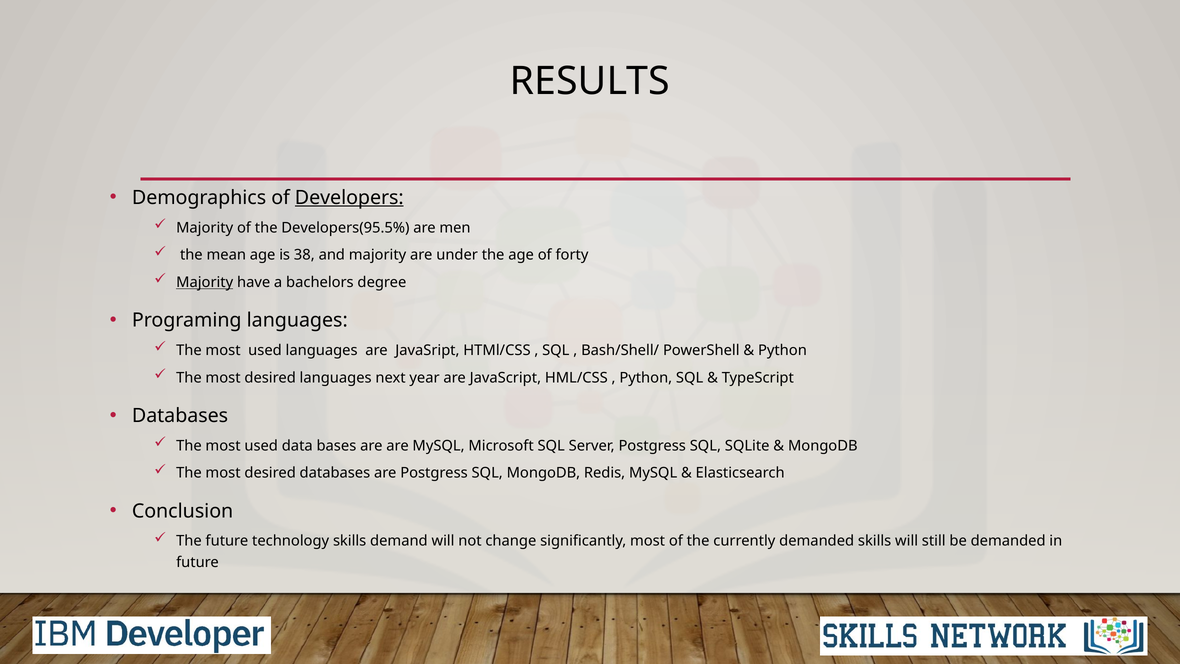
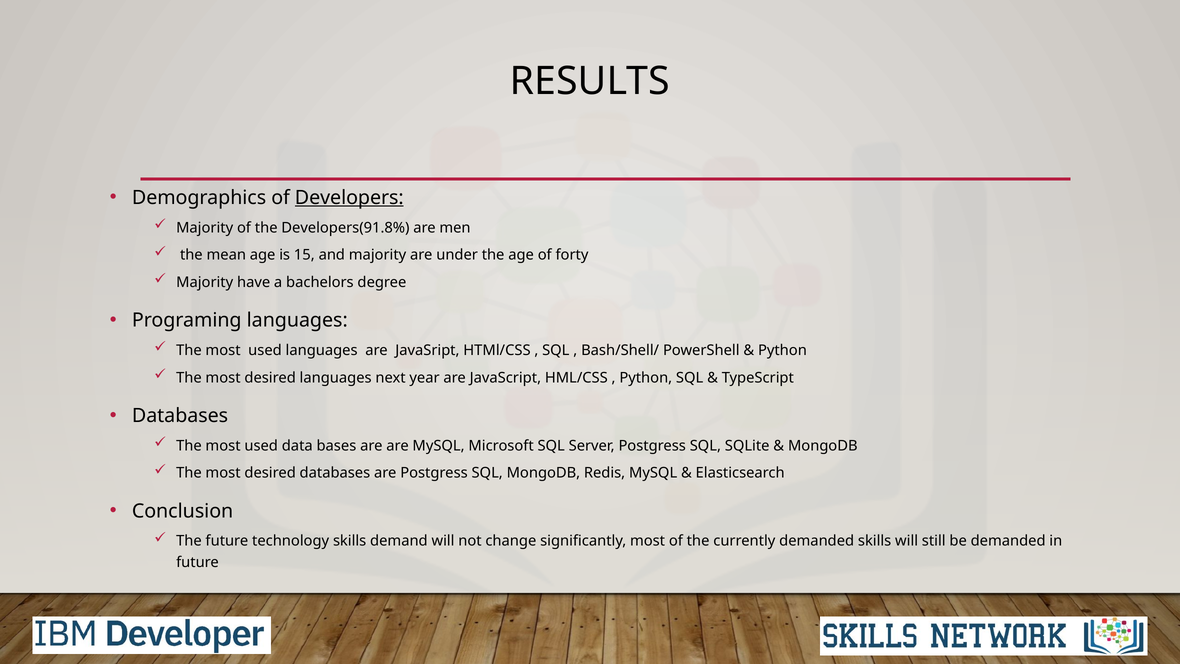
Developers(95.5%: Developers(95.5% -> Developers(91.8%
38: 38 -> 15
Majority at (205, 282) underline: present -> none
